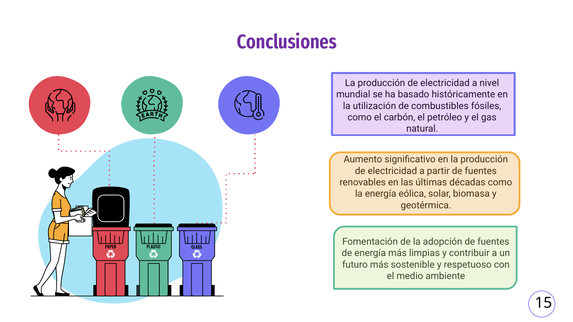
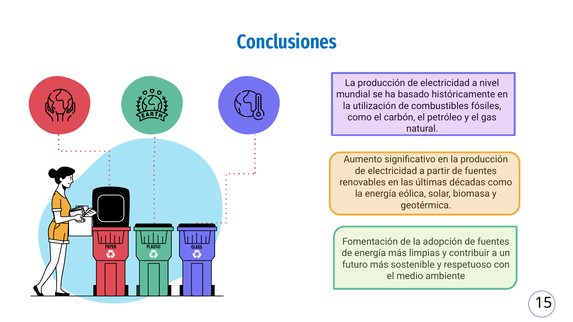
Conclusiones colour: purple -> blue
